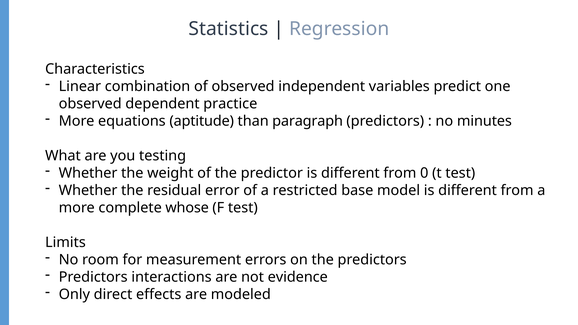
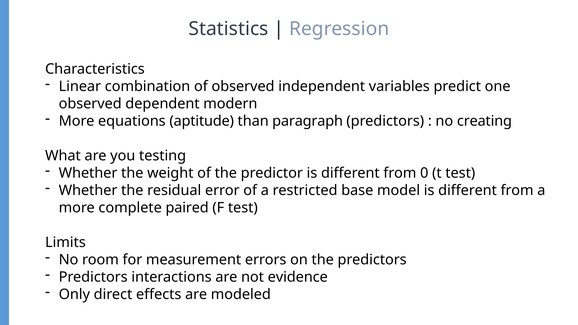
practice: practice -> modern
minutes: minutes -> creating
whose: whose -> paired
